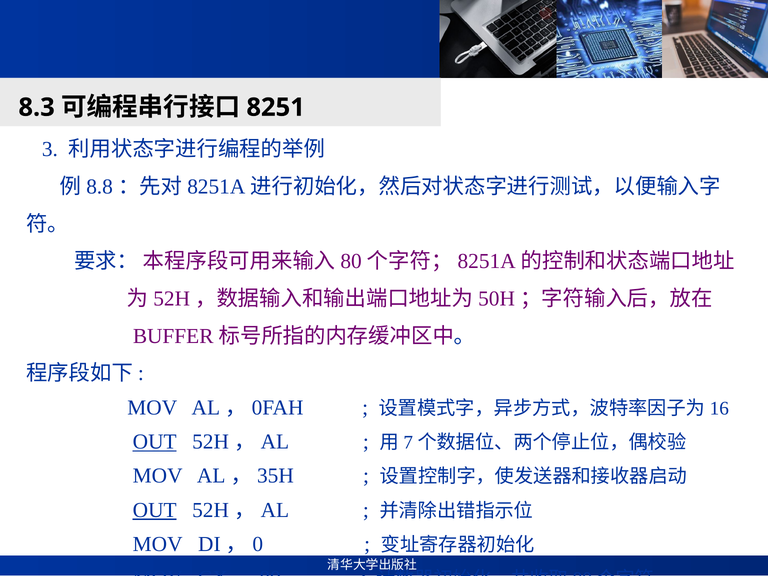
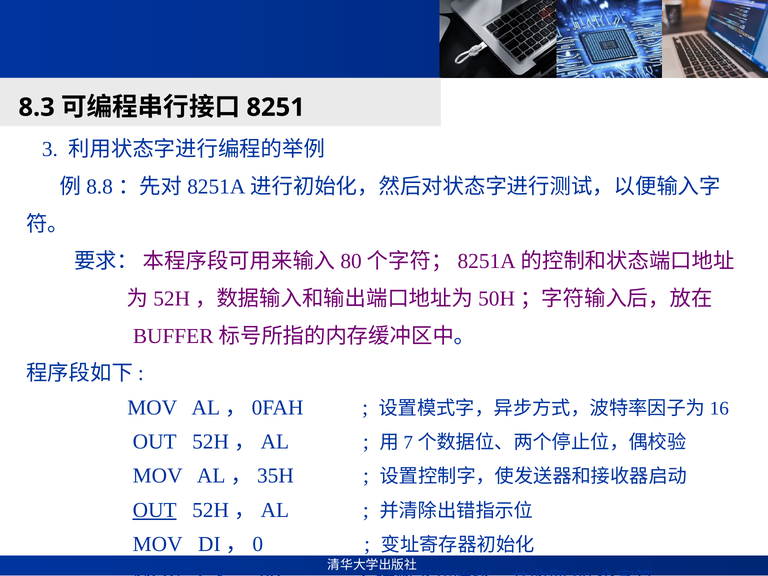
OUT at (155, 442) underline: present -> none
